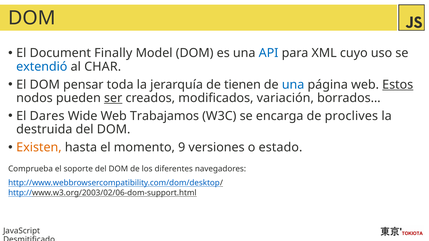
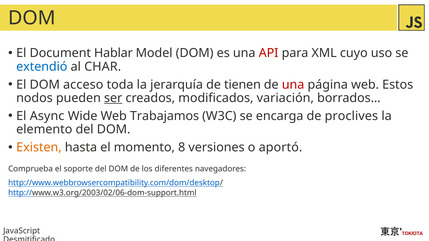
Finally: Finally -> Hablar
API colour: blue -> red
pensar: pensar -> acceso
una at (293, 85) colour: blue -> red
Estos underline: present -> none
Dares: Dares -> Async
destruida: destruida -> elemento
9: 9 -> 8
estado: estado -> aportó
